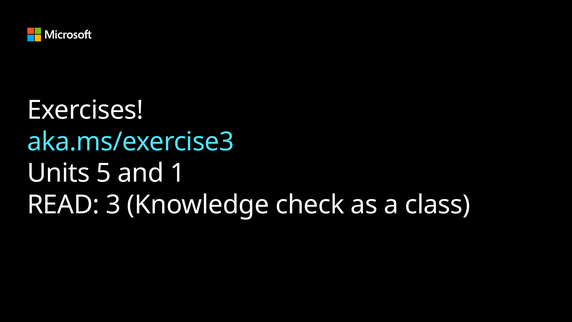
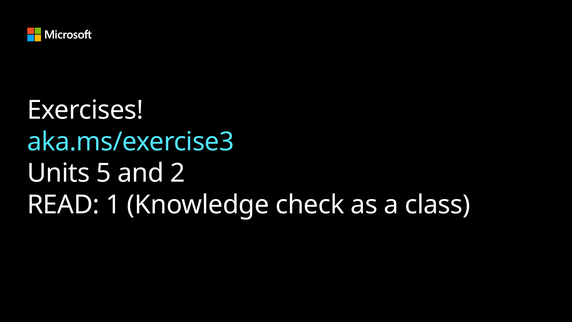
1: 1 -> 2
3: 3 -> 1
